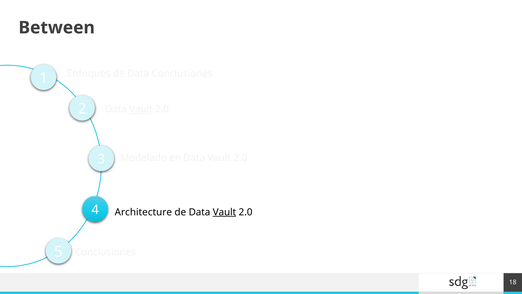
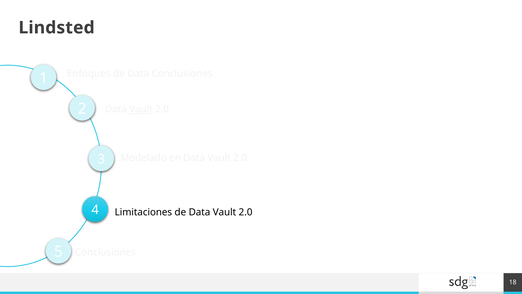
Between: Between -> Lindsted
Architecture: Architecture -> Limitaciones
Vault at (224, 212) underline: present -> none
